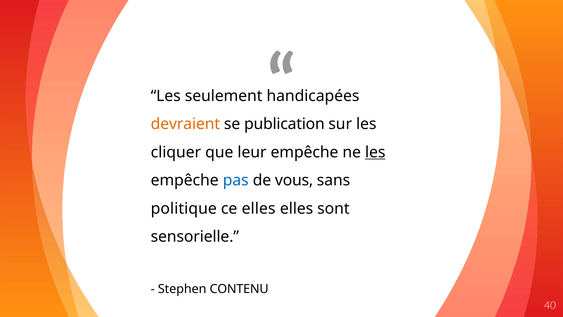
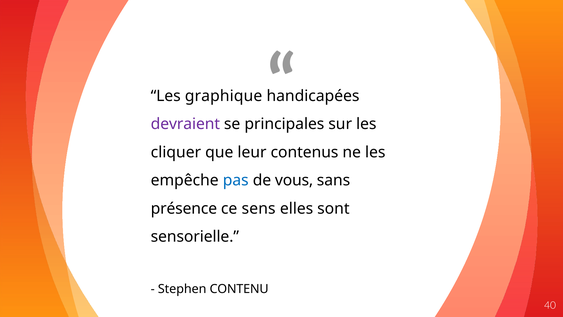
seulement: seulement -> graphique
devraient colour: orange -> purple
publication: publication -> principales
leur empêche: empêche -> contenus
les at (375, 152) underline: present -> none
politique: politique -> présence
ce elles: elles -> sens
